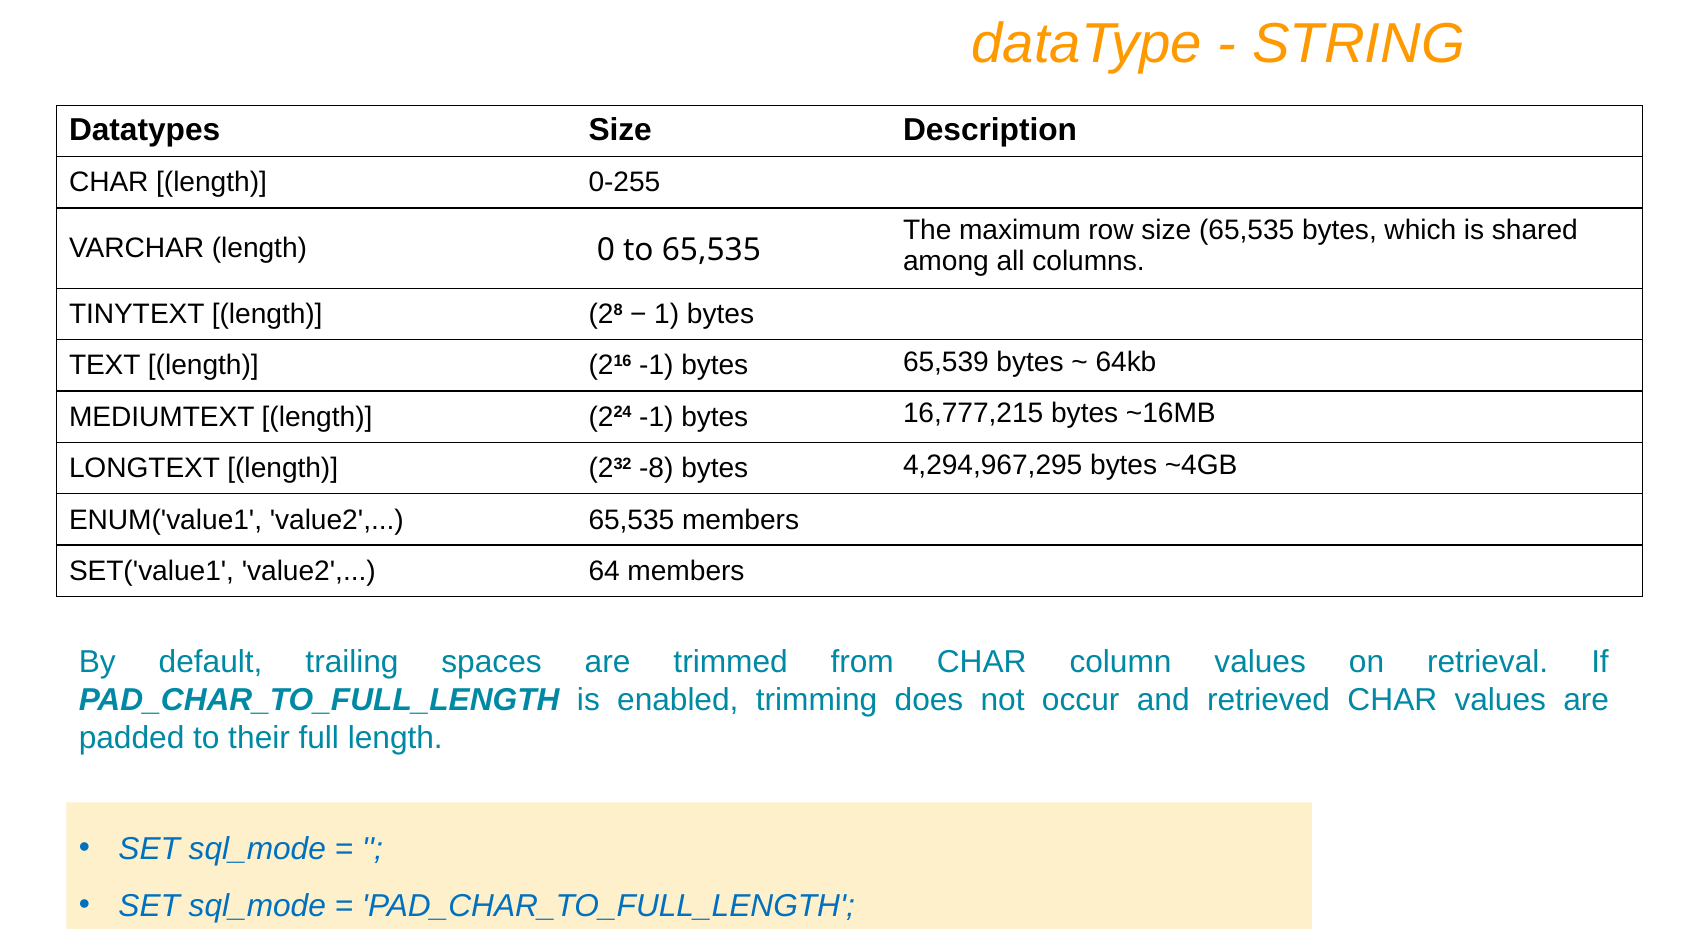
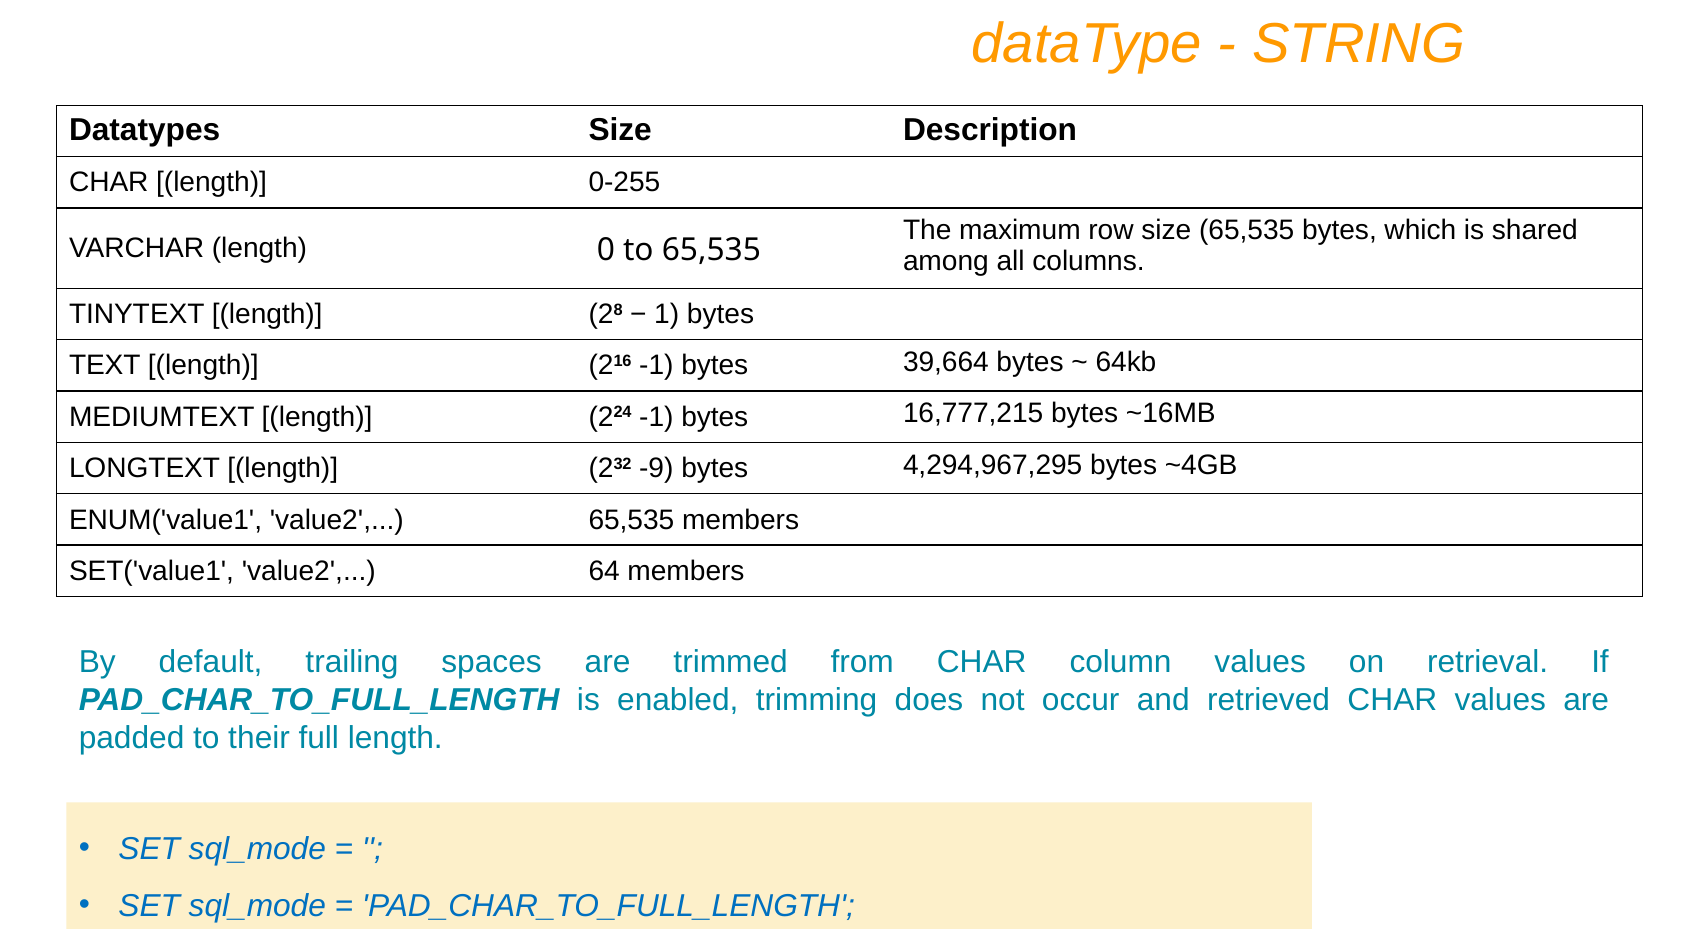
65,539: 65,539 -> 39,664
-8: -8 -> -9
